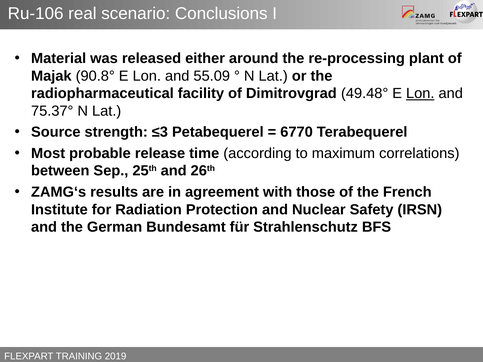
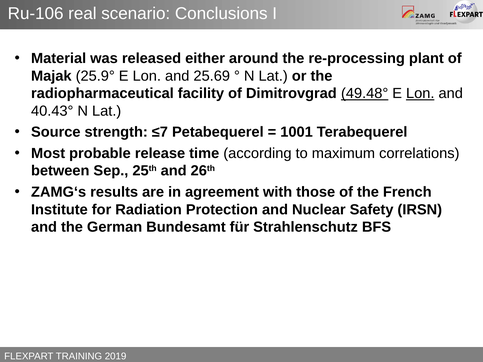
90.8°: 90.8° -> 25.9°
55.09: 55.09 -> 25.69
49.48° underline: none -> present
75.37°: 75.37° -> 40.43°
≤3: ≤3 -> ≤7
6770: 6770 -> 1001
